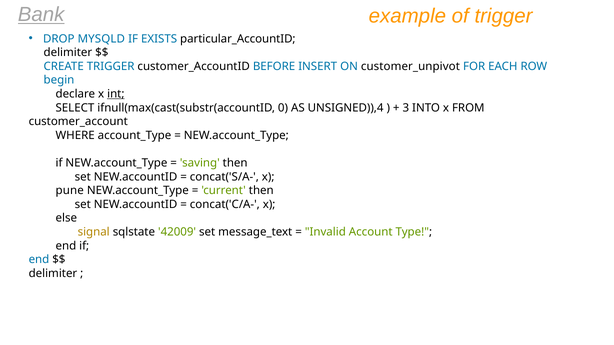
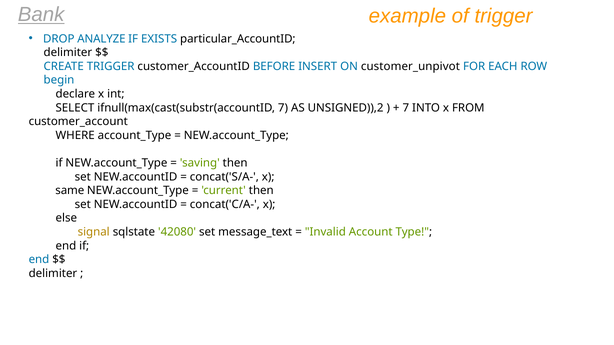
MYSQLD: MYSQLD -> ANALYZE
int underline: present -> none
ifnull(max(cast(substr(accountID 0: 0 -> 7
UNSIGNED)),4: UNSIGNED)),4 -> UNSIGNED)),2
3 at (406, 108): 3 -> 7
pune: pune -> same
42009: 42009 -> 42080
